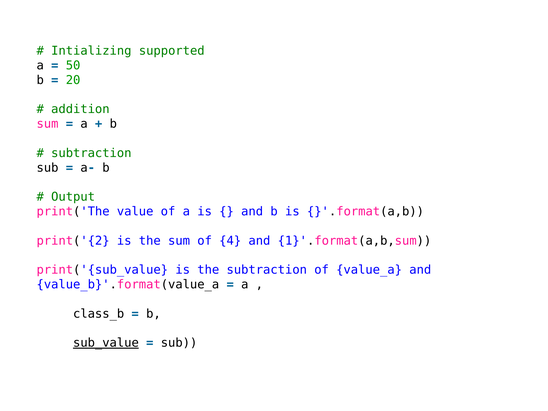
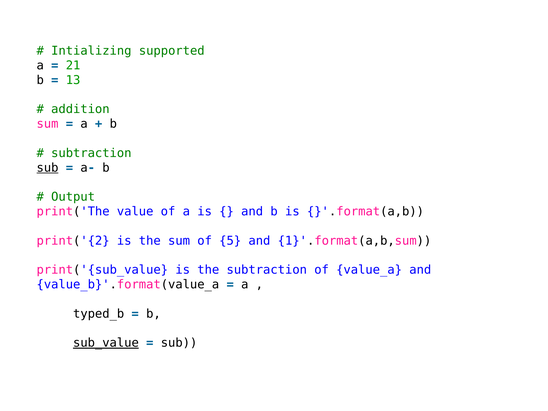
50: 50 -> 21
20: 20 -> 13
sub at (47, 168) underline: none -> present
4: 4 -> 5
class_b: class_b -> typed_b
